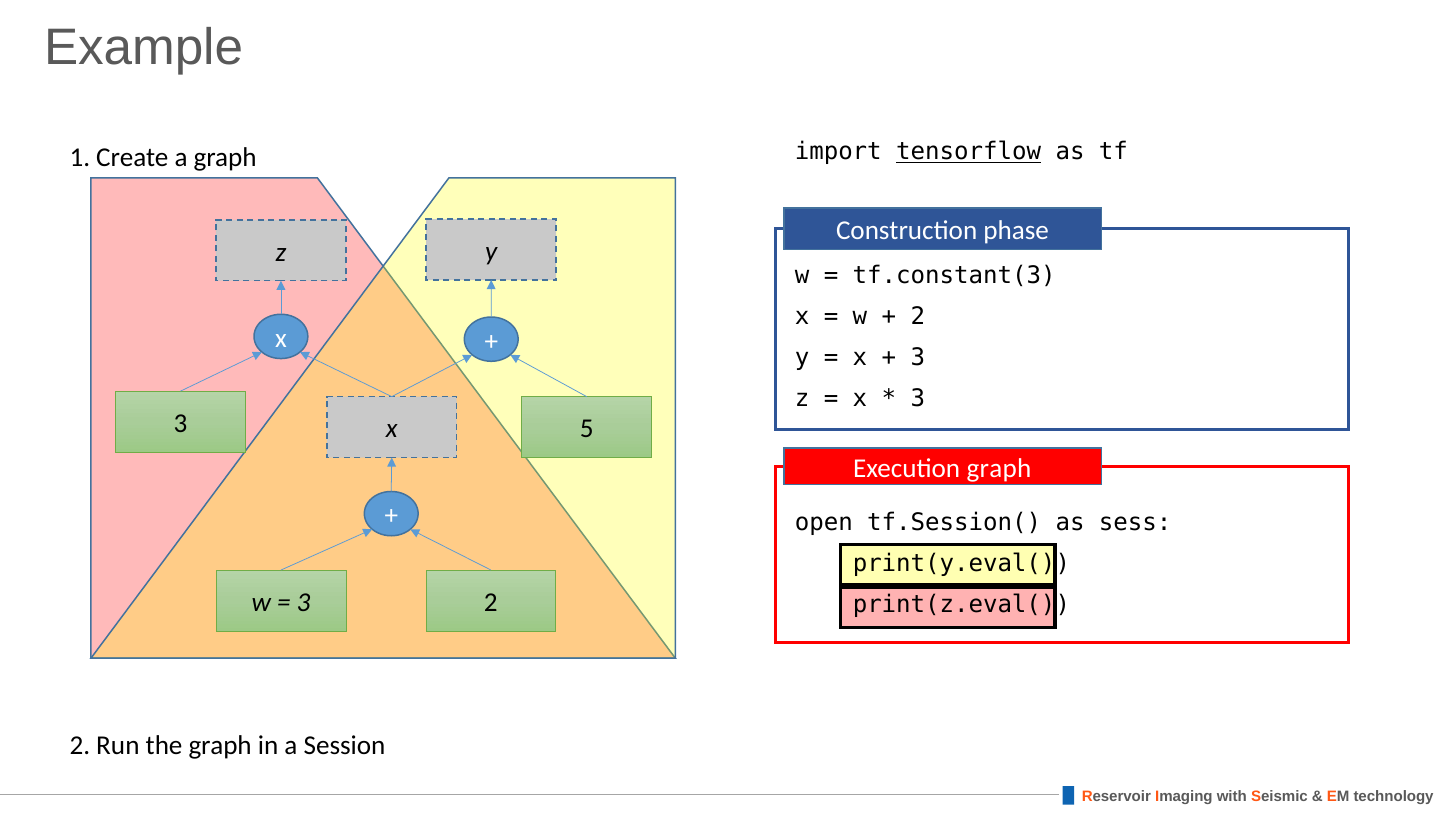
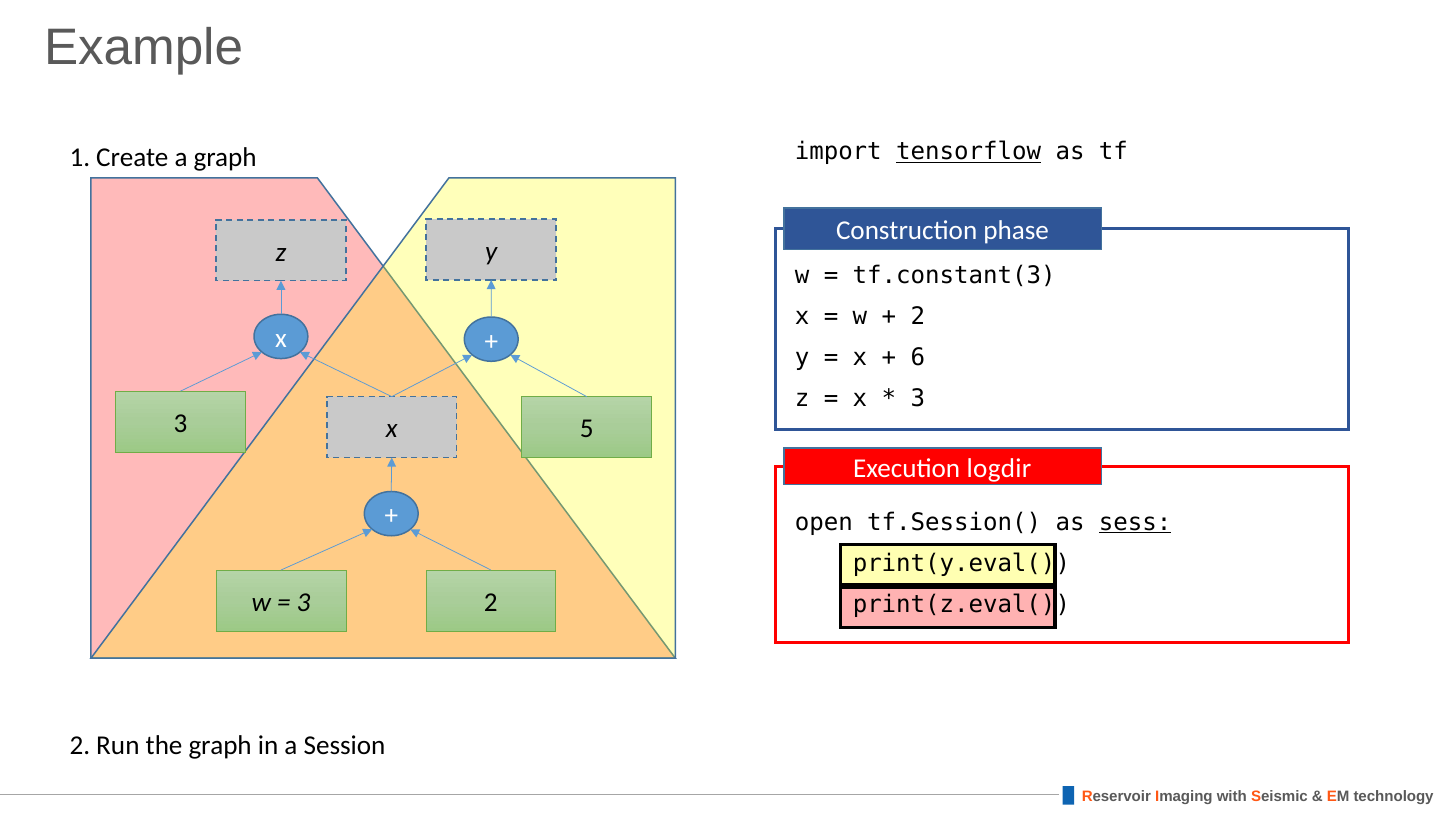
3 at (918, 357): 3 -> 6
Execution graph: graph -> logdir
sess underline: none -> present
